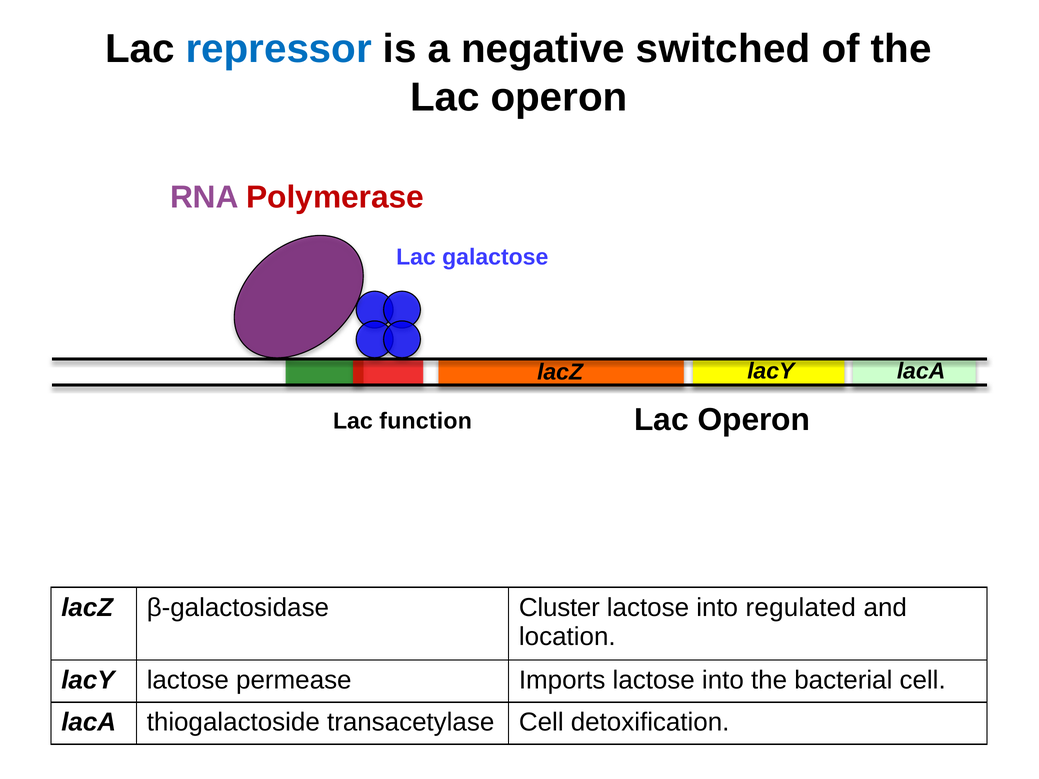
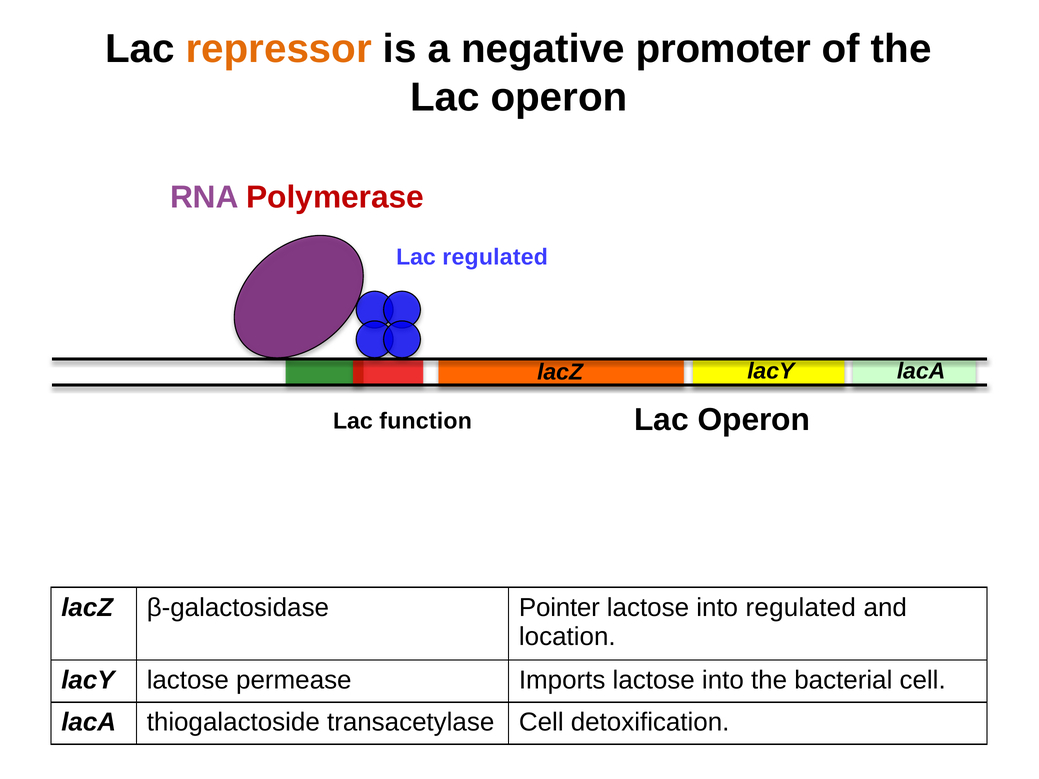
repressor colour: blue -> orange
switched: switched -> promoter
Lac galactose: galactose -> regulated
Cluster: Cluster -> Pointer
